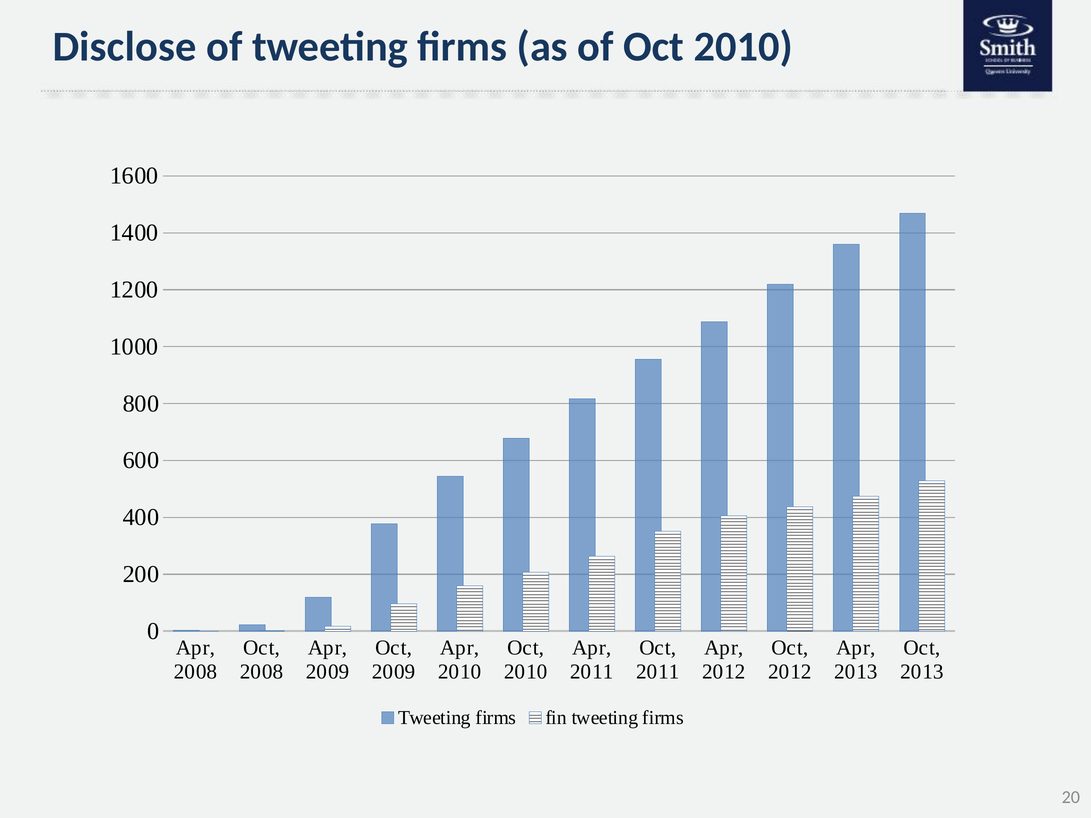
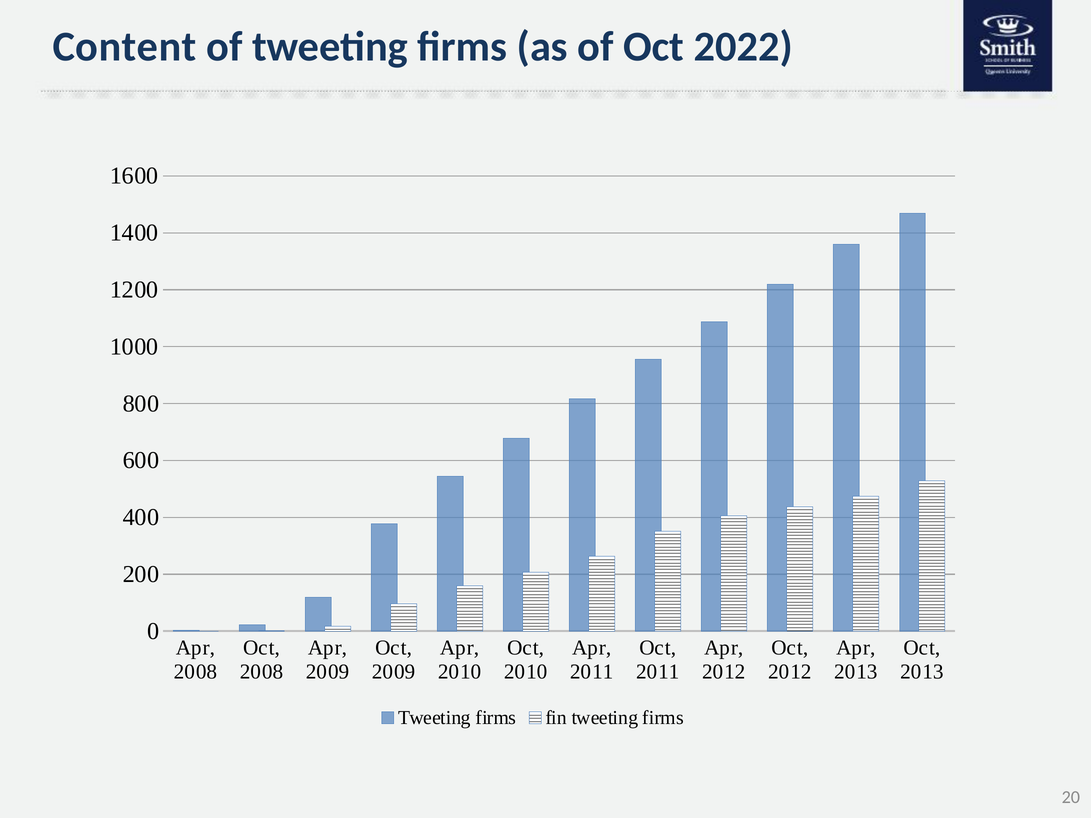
Disclose: Disclose -> Content
of Oct 2010: 2010 -> 2022
